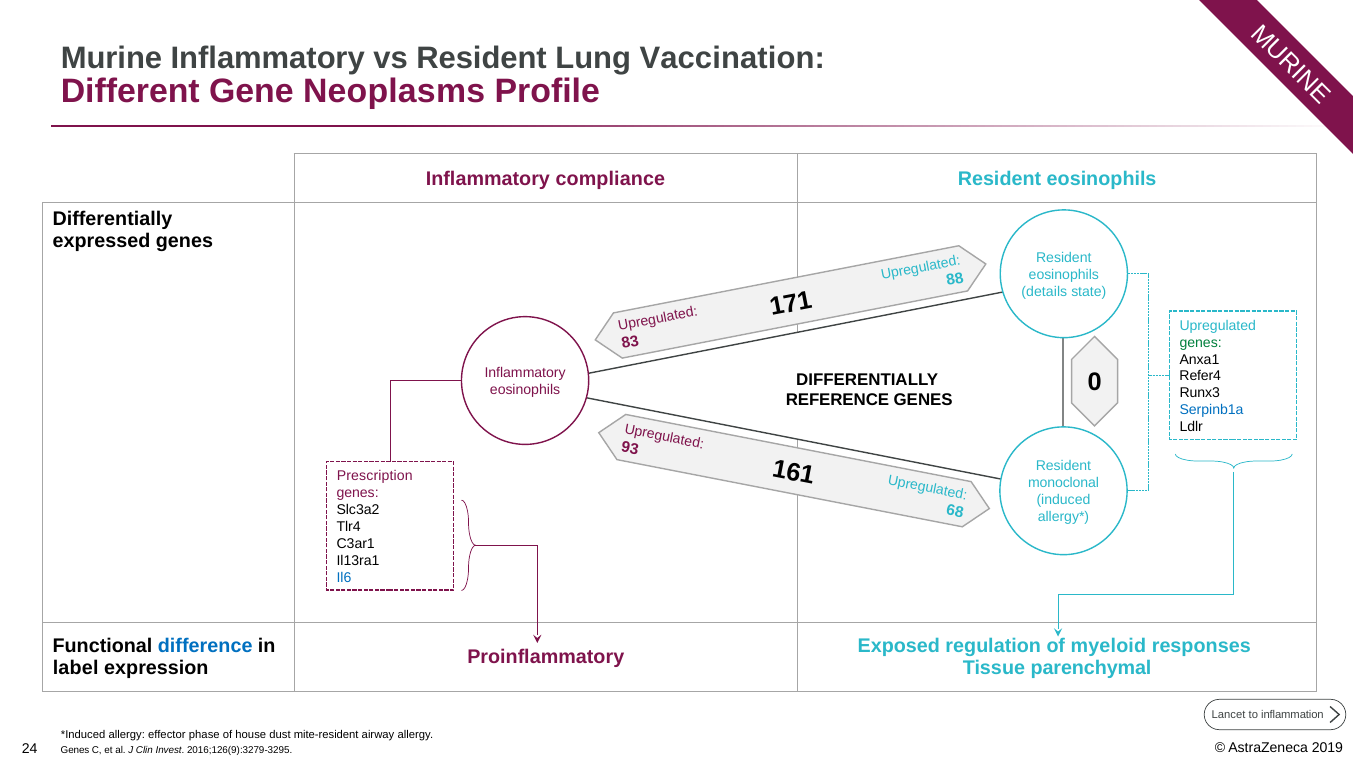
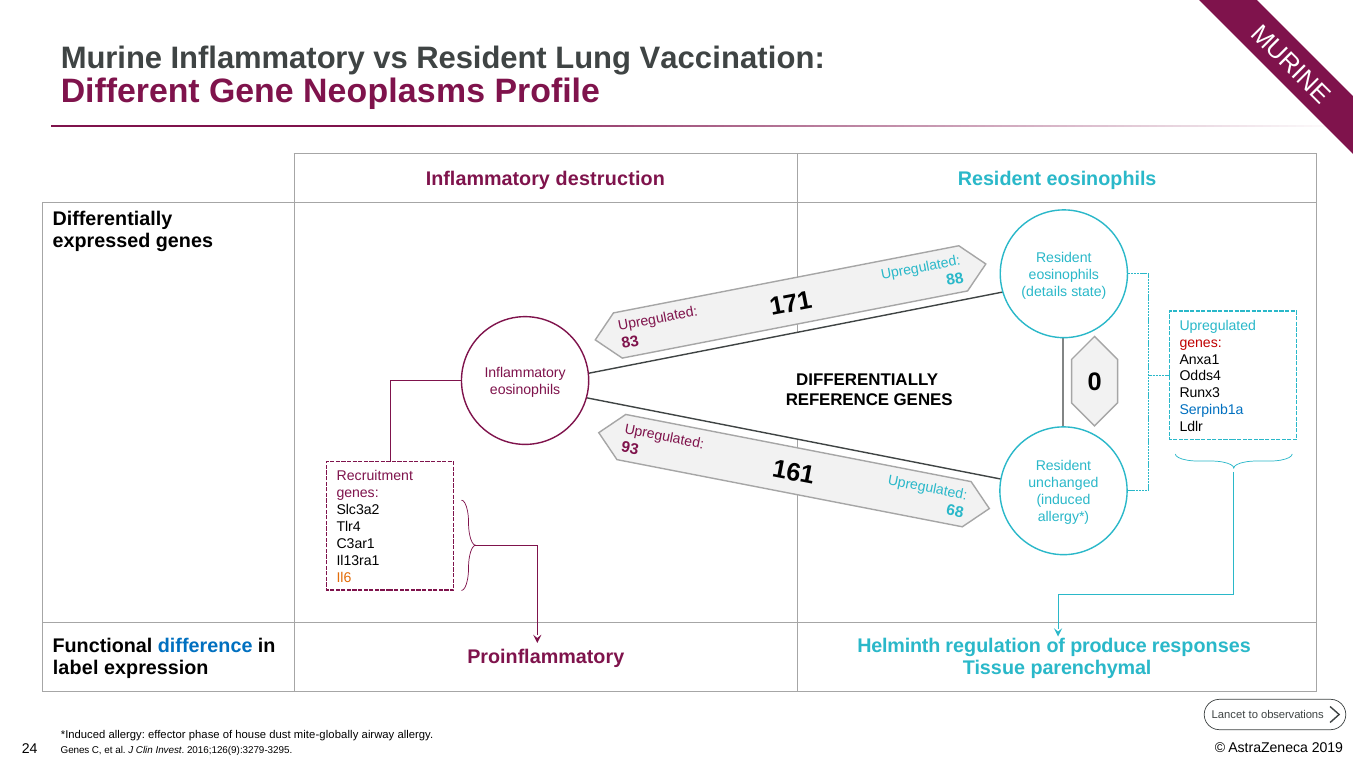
compliance: compliance -> destruction
genes at (1201, 342) colour: green -> red
Refer4: Refer4 -> Odds4
Prescription: Prescription -> Recruitment
monoclonal: monoclonal -> unchanged
Il6 colour: blue -> orange
Exposed: Exposed -> Helminth
myeloid: myeloid -> produce
inflammation: inflammation -> observations
mite-resident: mite-resident -> mite-globally
